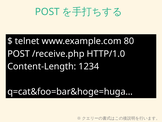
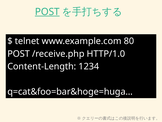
POST at (47, 12) underline: none -> present
